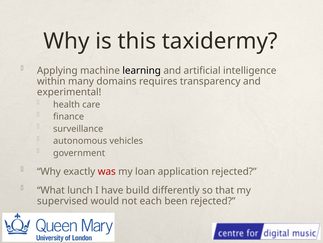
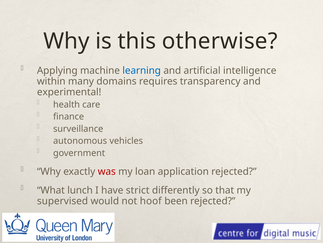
taxidermy: taxidermy -> otherwise
learning colour: black -> blue
build: build -> strict
each: each -> hoof
